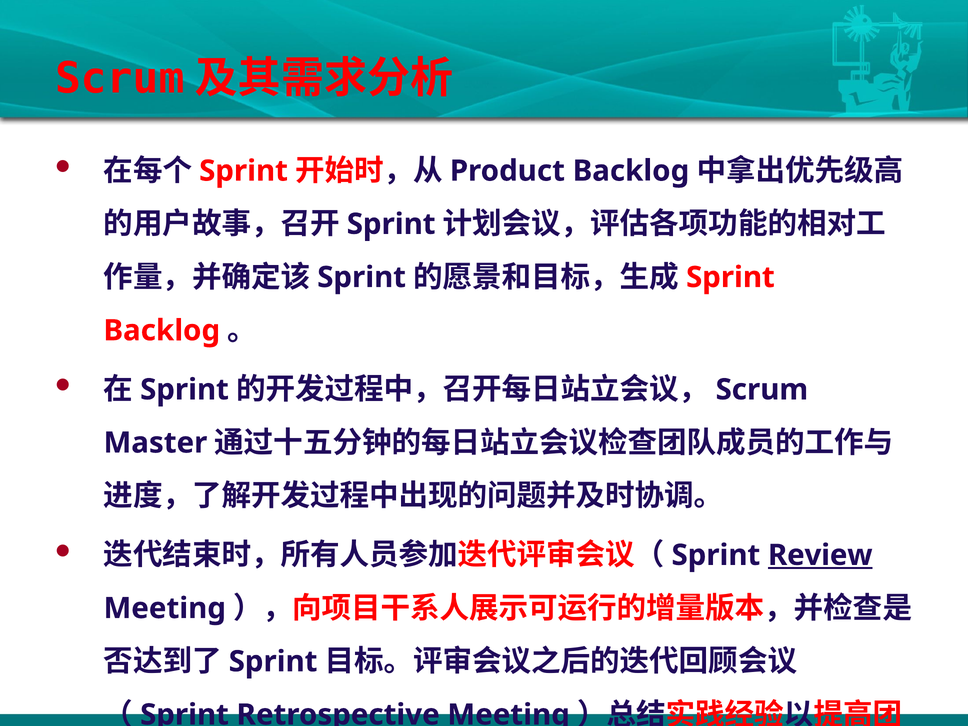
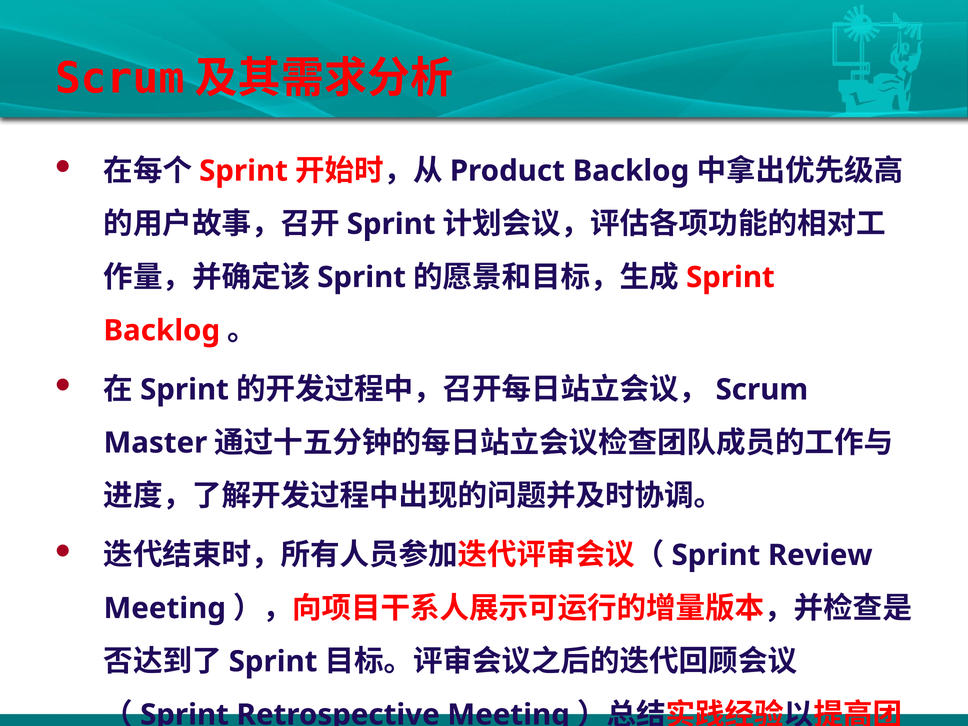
Review underline: present -> none
